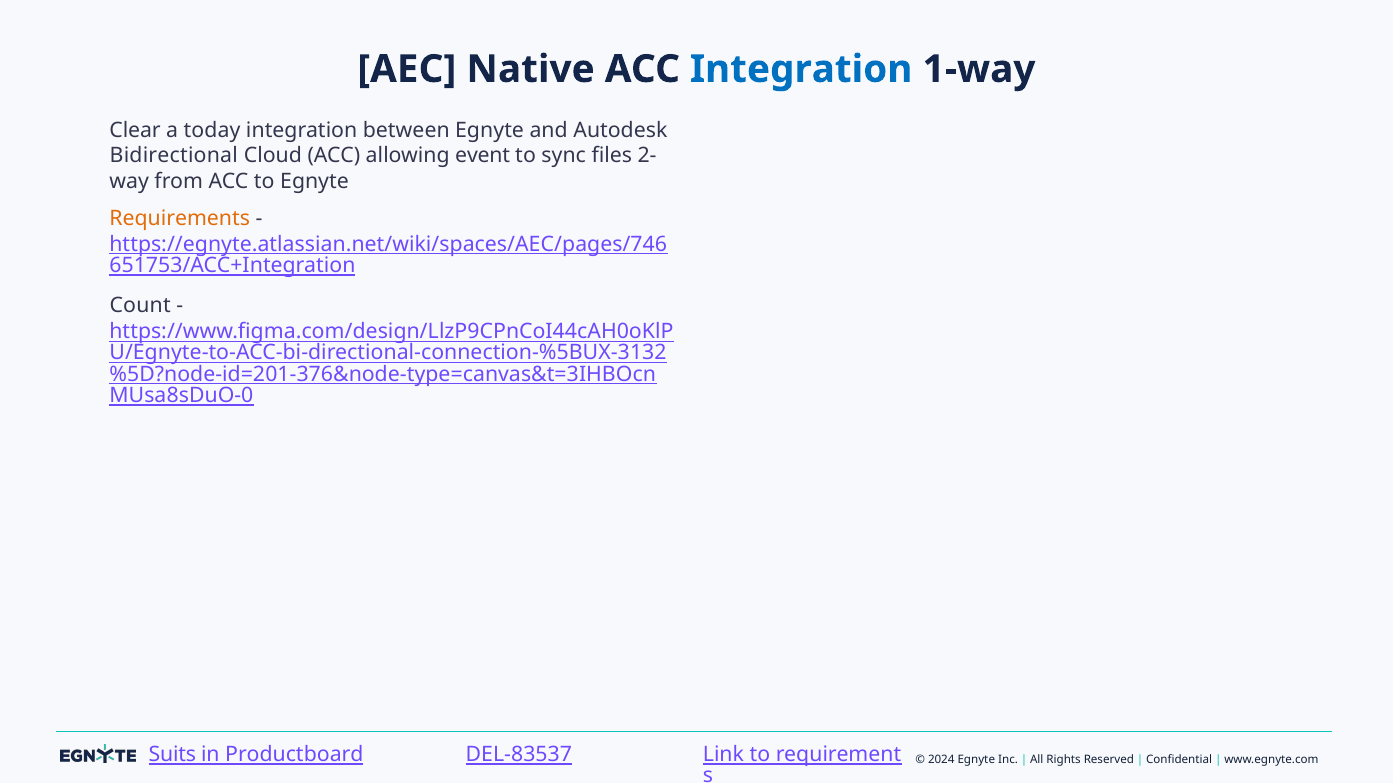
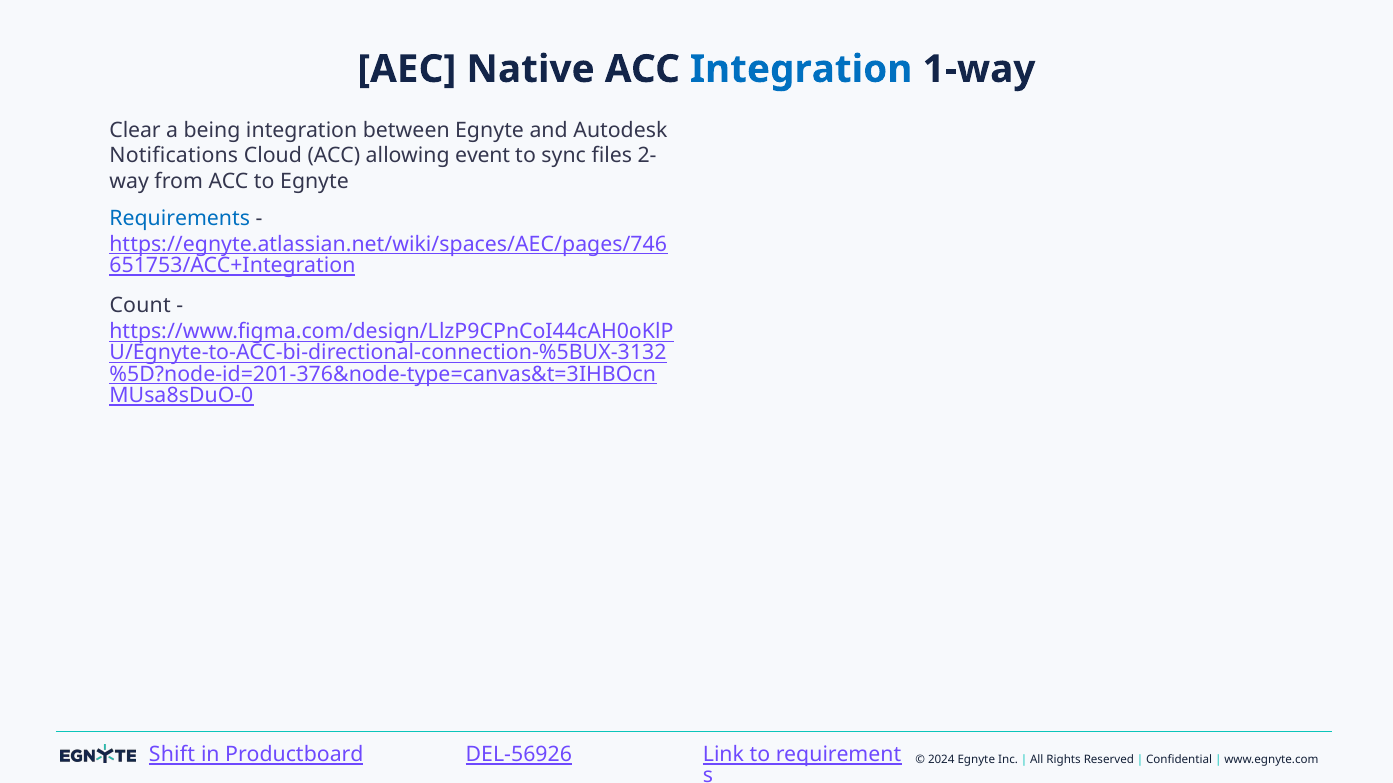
today: today -> being
Bidirectional: Bidirectional -> Notifications
Requirements colour: orange -> blue
Suits: Suits -> Shift
DEL-83537: DEL-83537 -> DEL-56926
